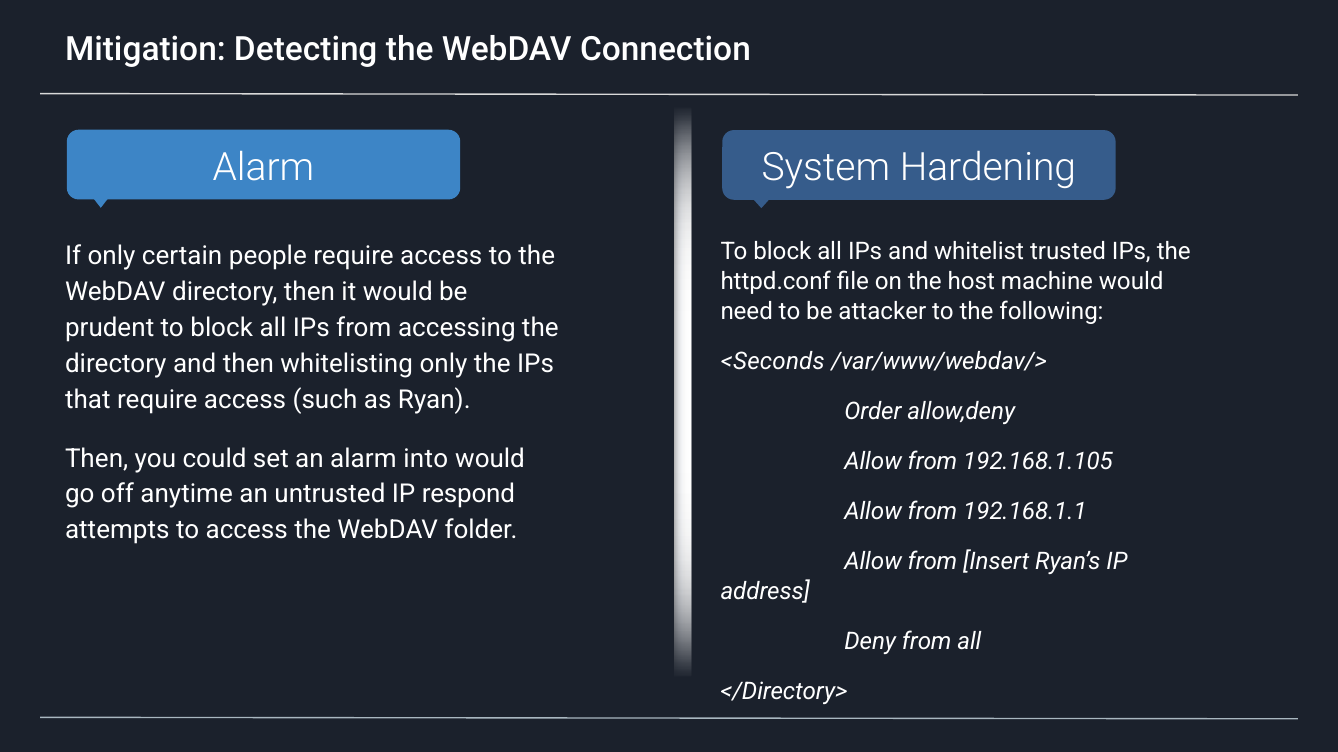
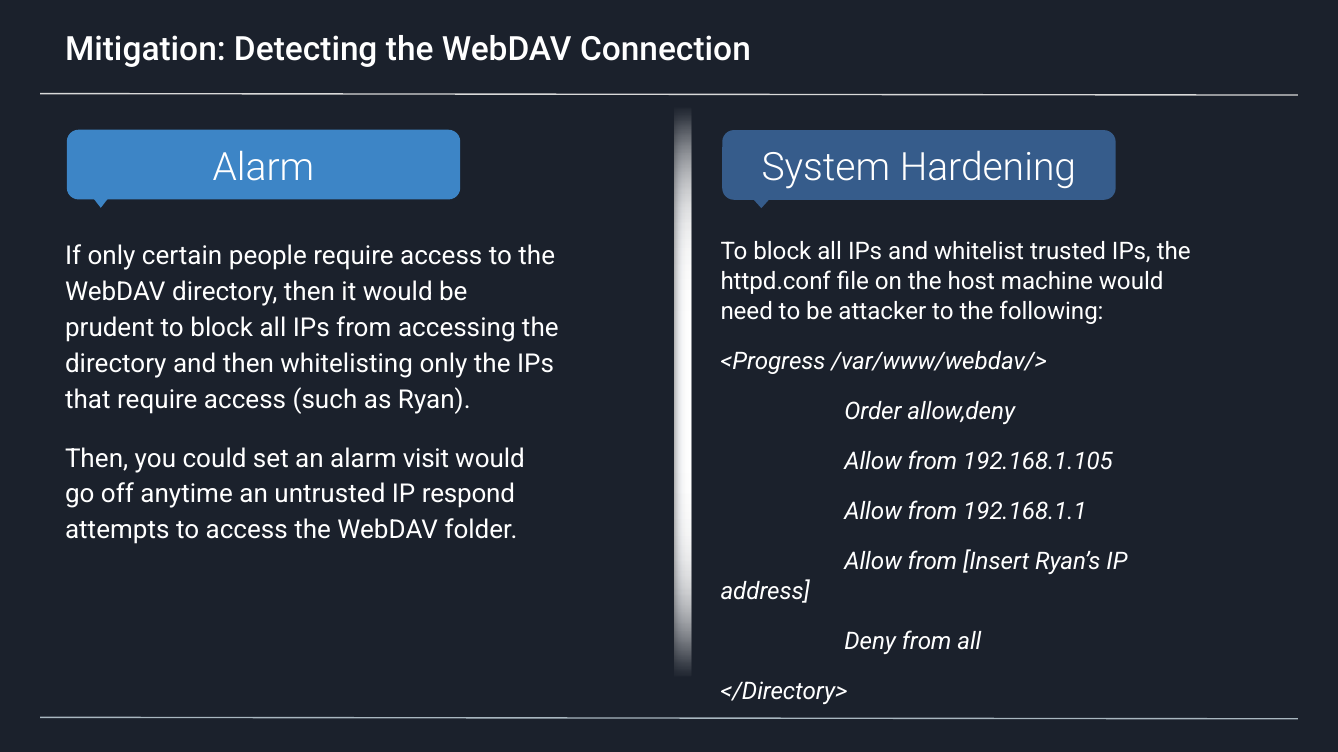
<Seconds: <Seconds -> <Progress
into: into -> visit
